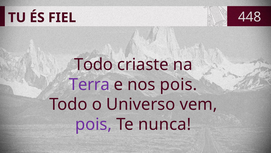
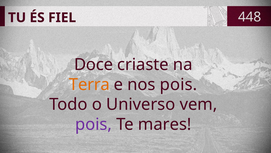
Todo at (94, 64): Todo -> Doce
Terra colour: purple -> orange
nunca: nunca -> mares
